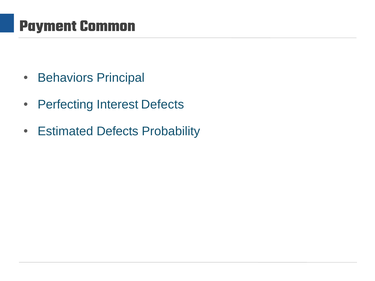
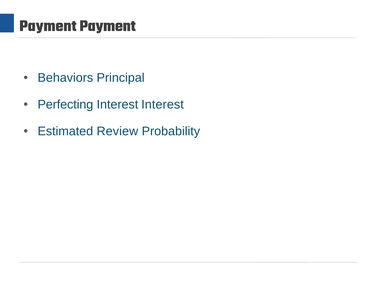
Payment Common: Common -> Payment
Interest Defects: Defects -> Interest
Estimated Defects: Defects -> Review
